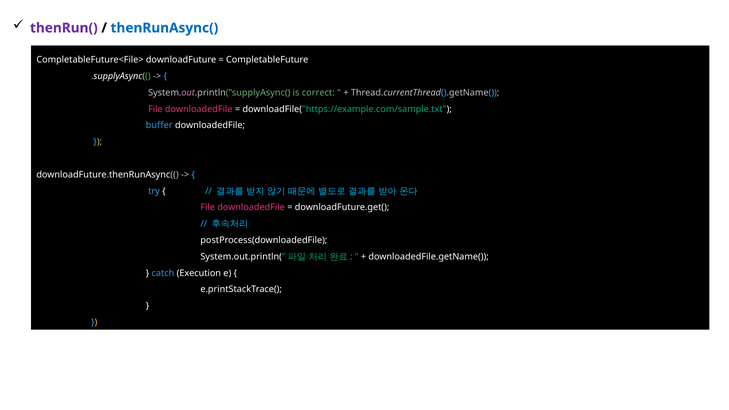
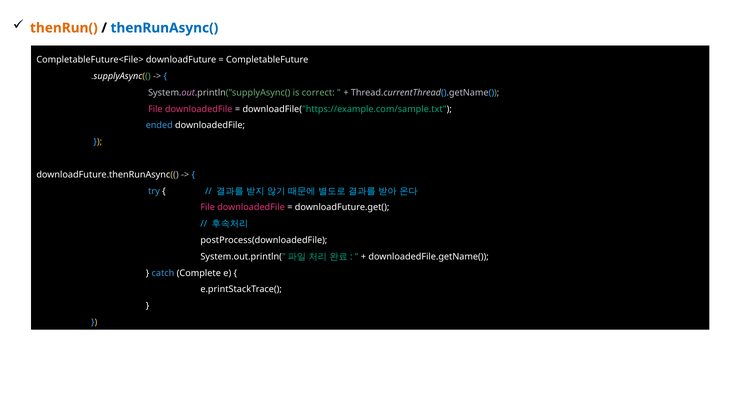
thenRun( colour: purple -> orange
buffer: buffer -> ended
Execution: Execution -> Complete
